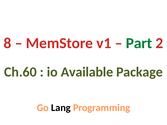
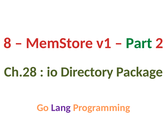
Ch.60: Ch.60 -> Ch.28
Available: Available -> Directory
Lang colour: black -> purple
